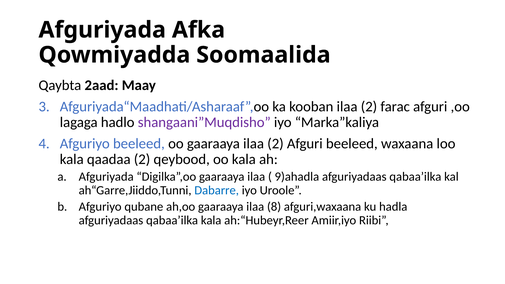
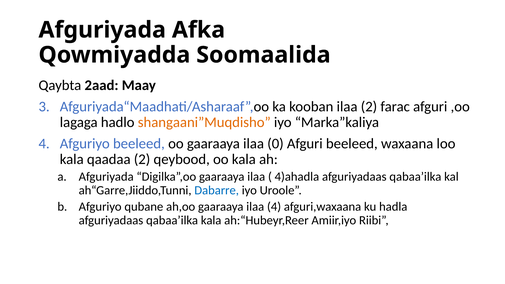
shangaani”Muqdisho colour: purple -> orange
gaaraaya ilaa 2: 2 -> 0
9)ahadla: 9)ahadla -> 4)ahadla
ilaa 8: 8 -> 4
